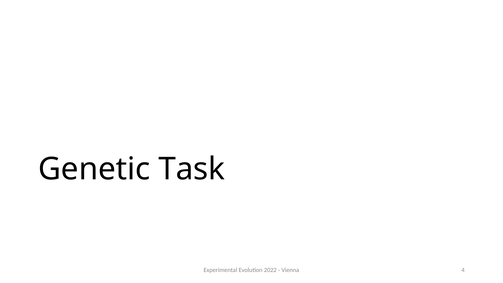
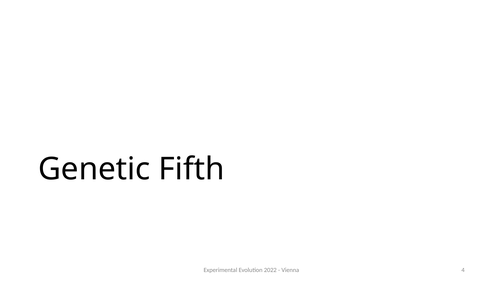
Task: Task -> Fifth
